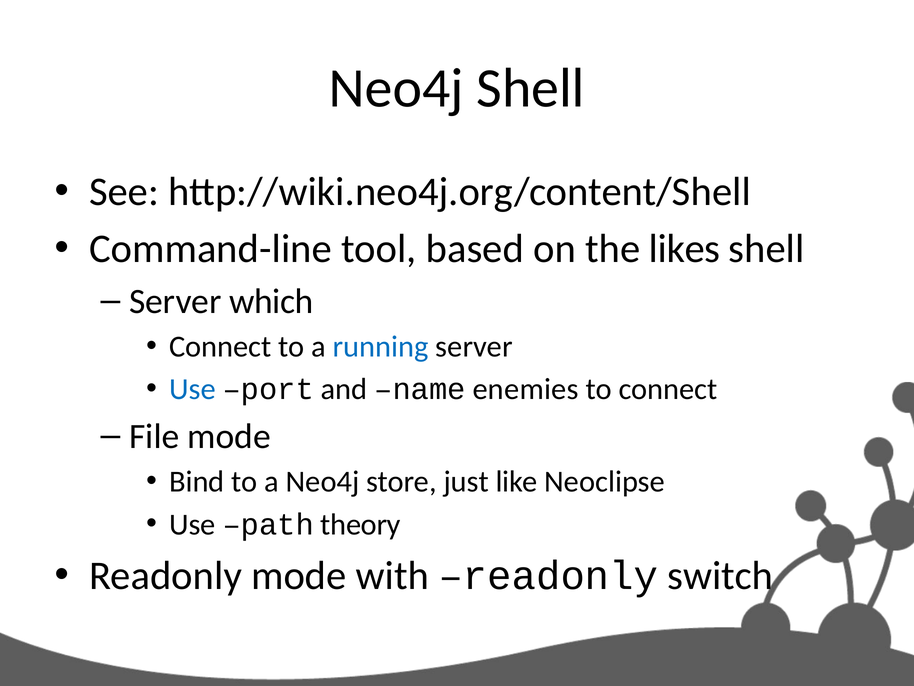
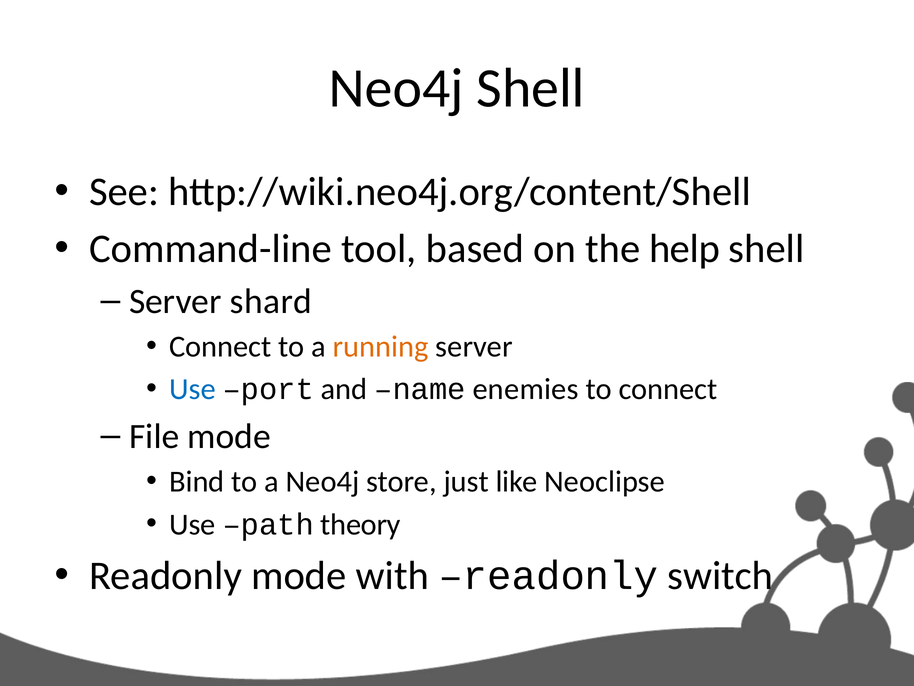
likes: likes -> help
which: which -> shard
running colour: blue -> orange
